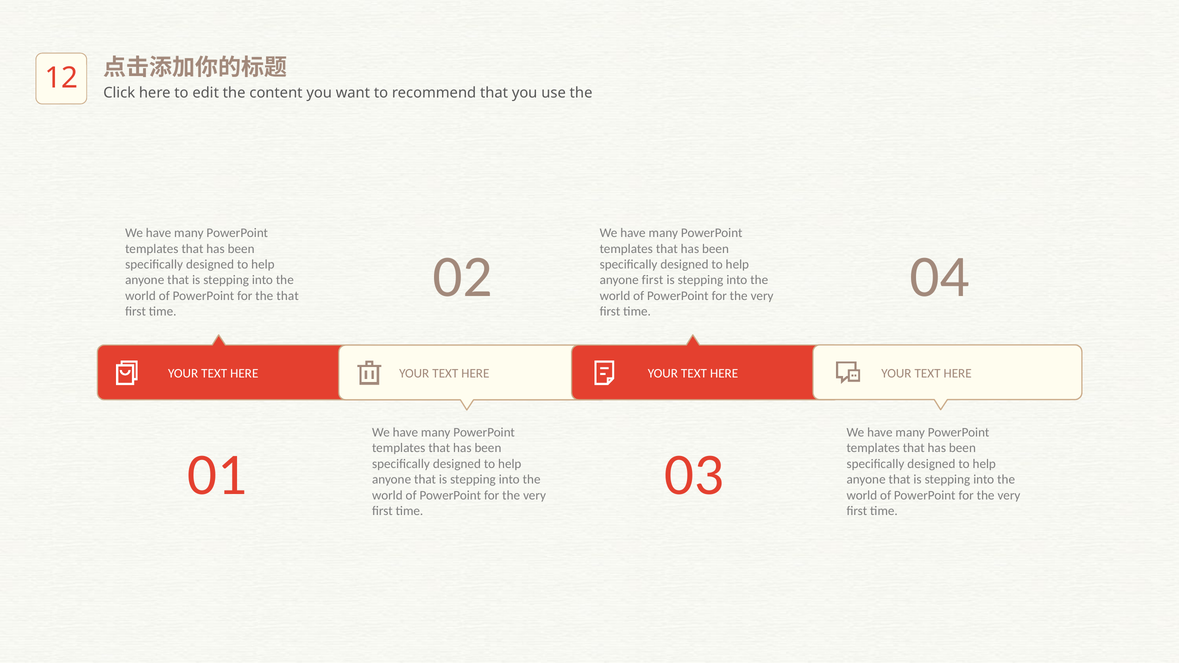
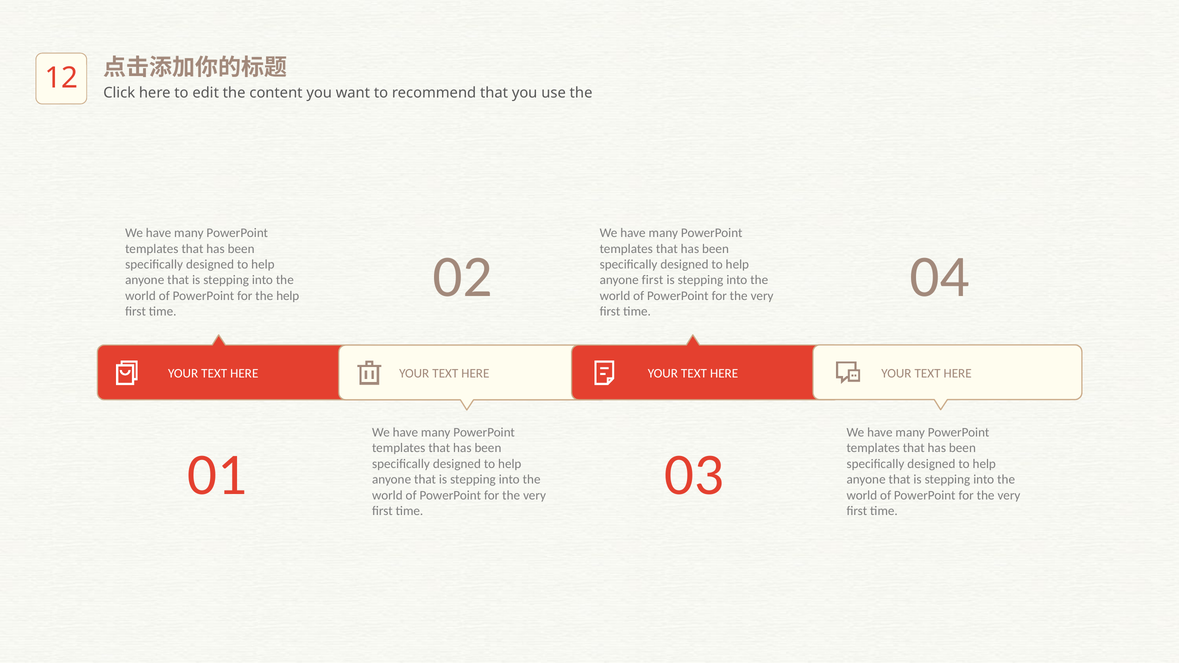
the that: that -> help
